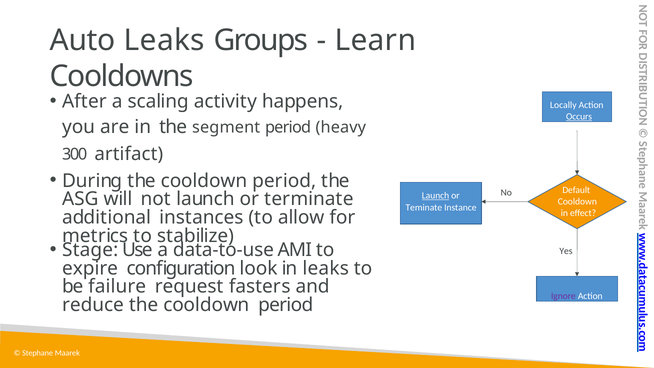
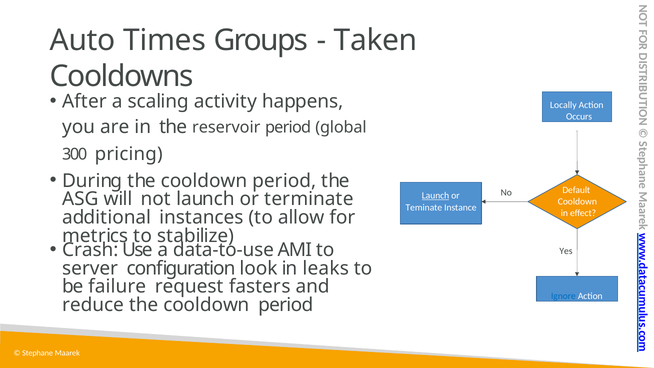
Auto Leaks: Leaks -> Times
Learn: Learn -> Taken
Occurs underline: present -> none
segment: segment -> reservoir
heavy: heavy -> global
artifact: artifact -> pricing
Stage: Stage -> Crash
expire: expire -> server
Ignore colour: purple -> blue
